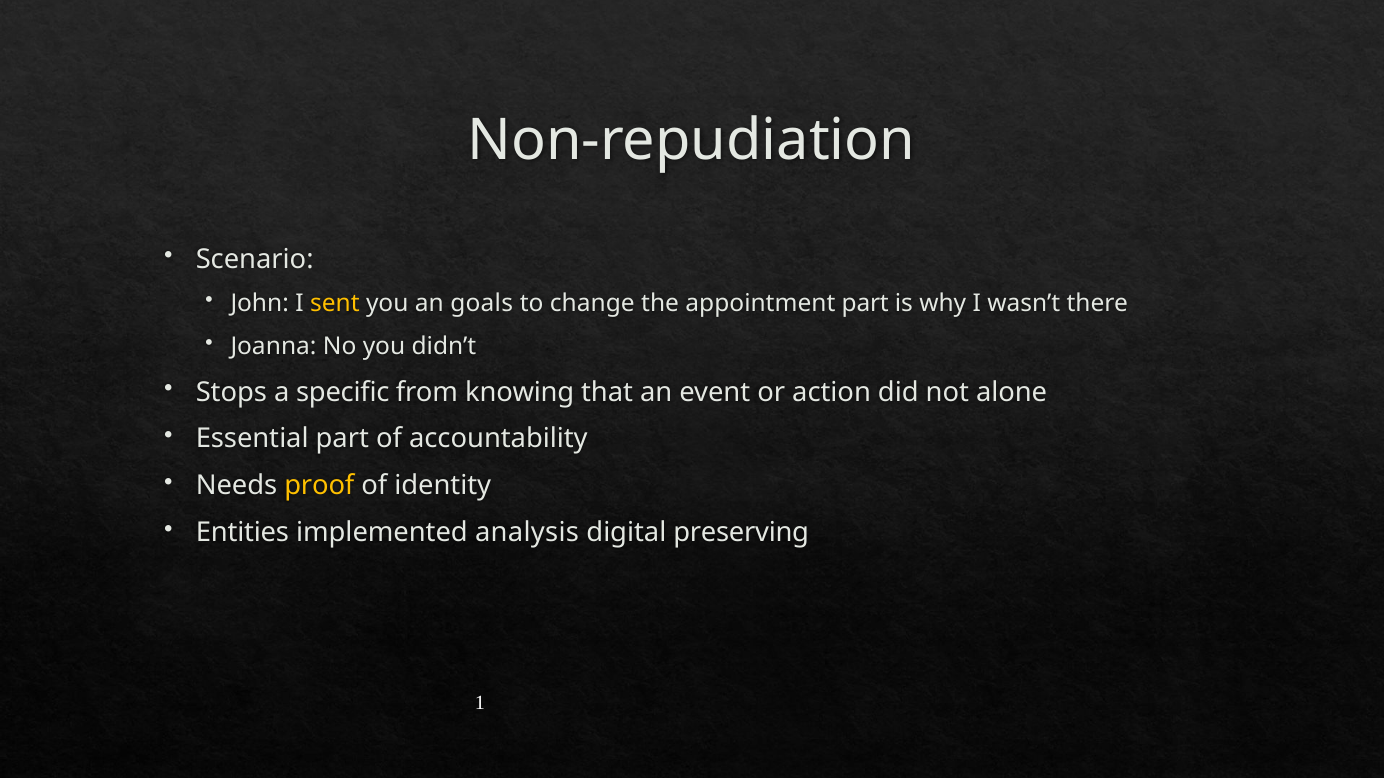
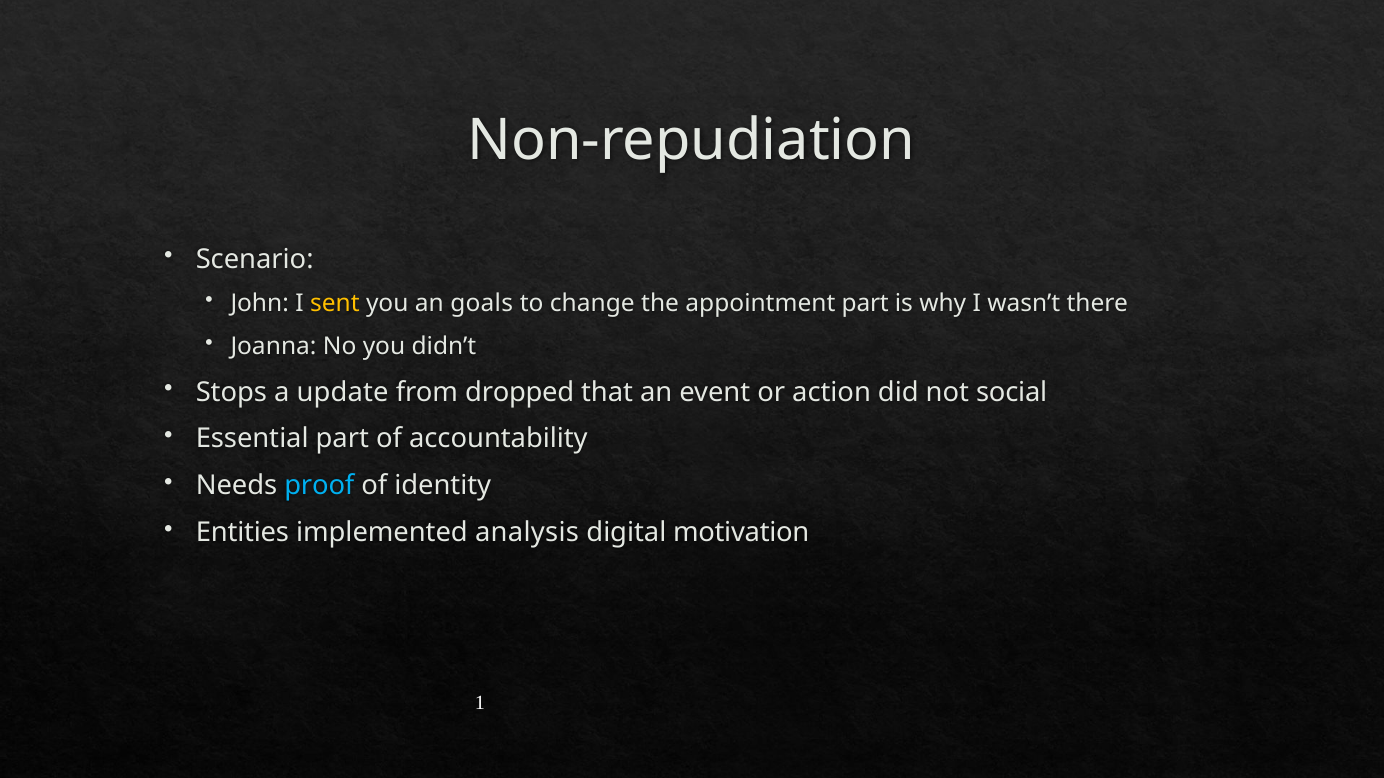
specific: specific -> update
knowing: knowing -> dropped
alone: alone -> social
proof colour: yellow -> light blue
preserving: preserving -> motivation
